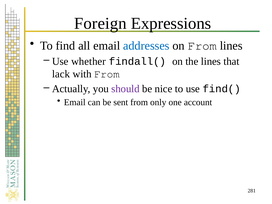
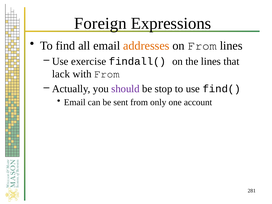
addresses colour: blue -> orange
whether: whether -> exercise
nice: nice -> stop
